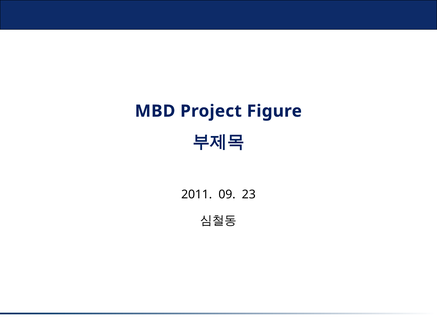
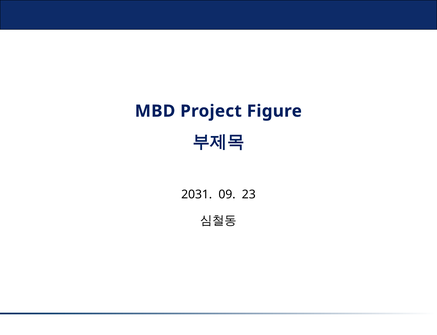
2011: 2011 -> 2031
